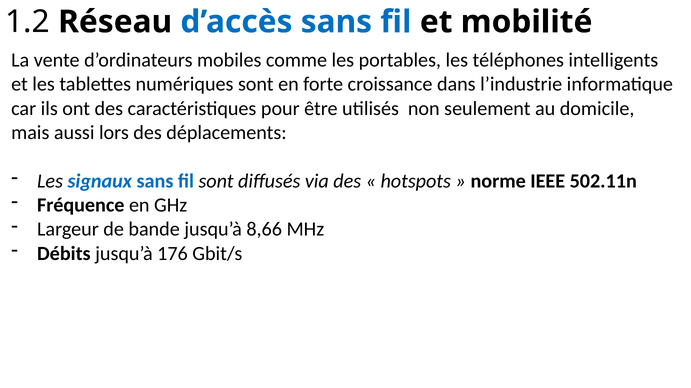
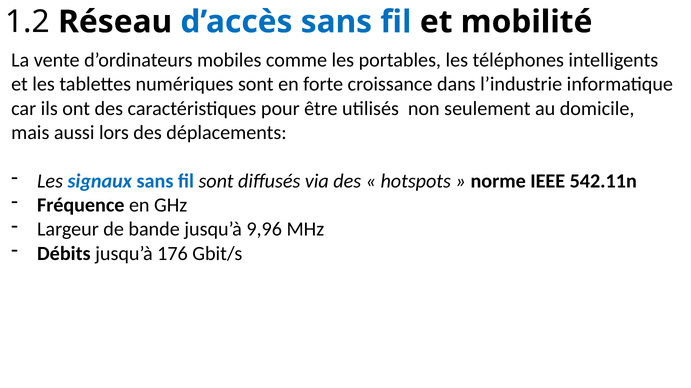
502.11n: 502.11n -> 542.11n
8,66: 8,66 -> 9,96
